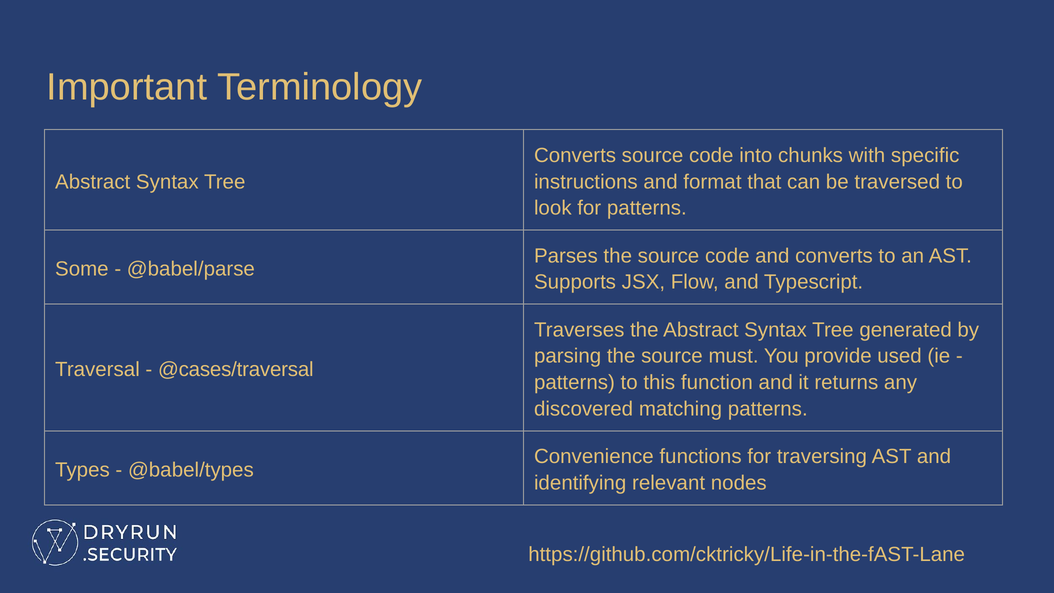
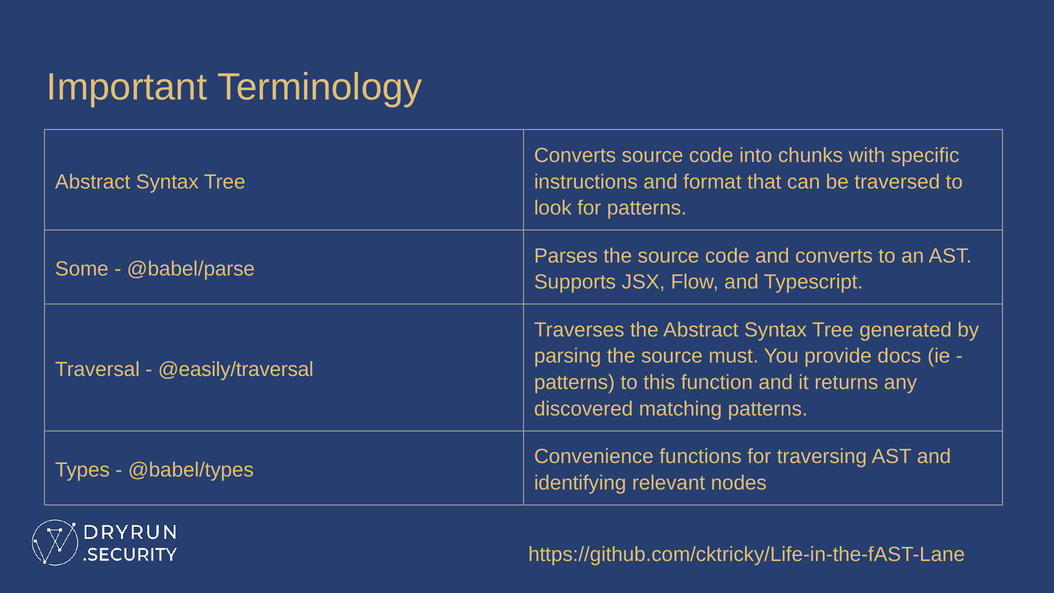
used: used -> docs
@cases/traversal: @cases/traversal -> @easily/traversal
